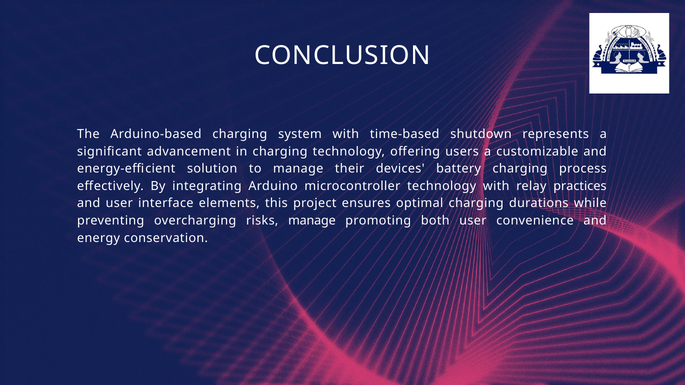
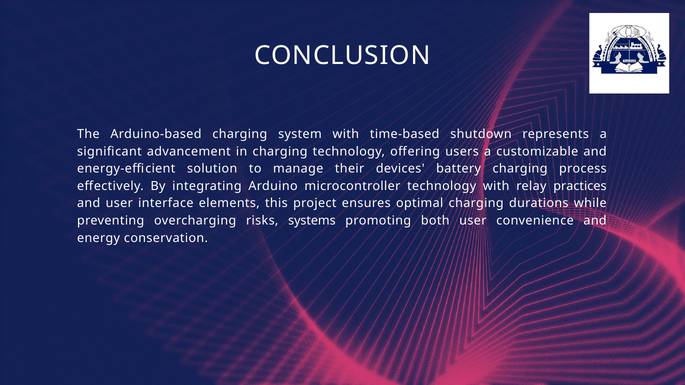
risks manage: manage -> systems
